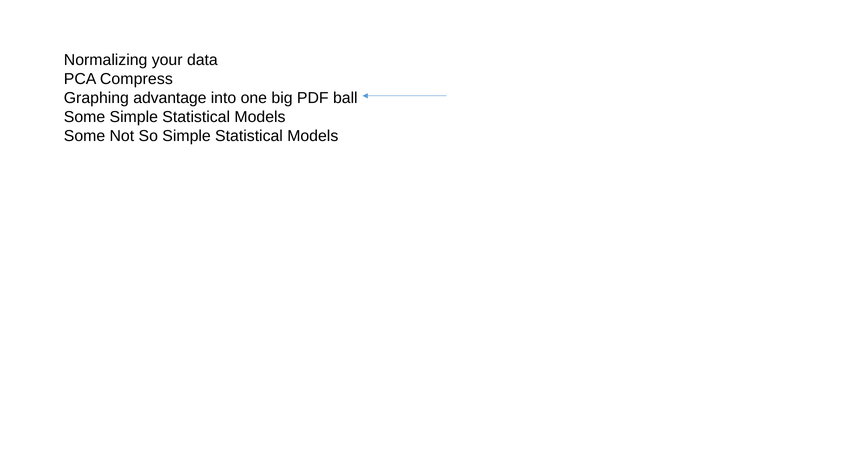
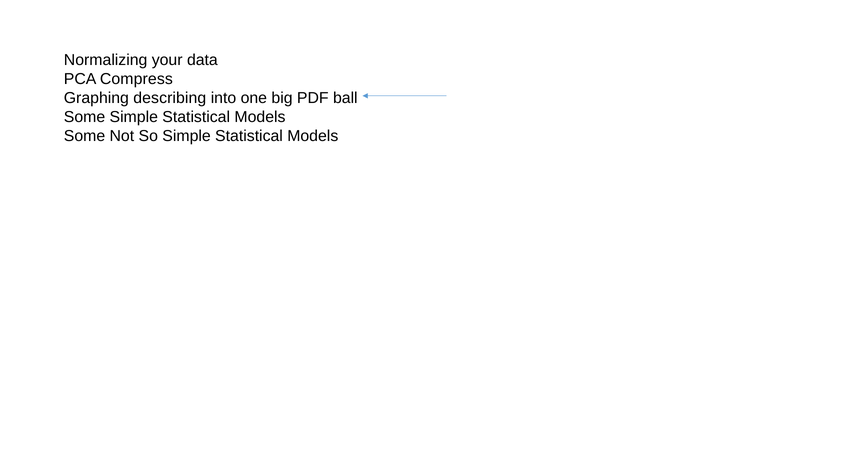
advantage: advantage -> describing
